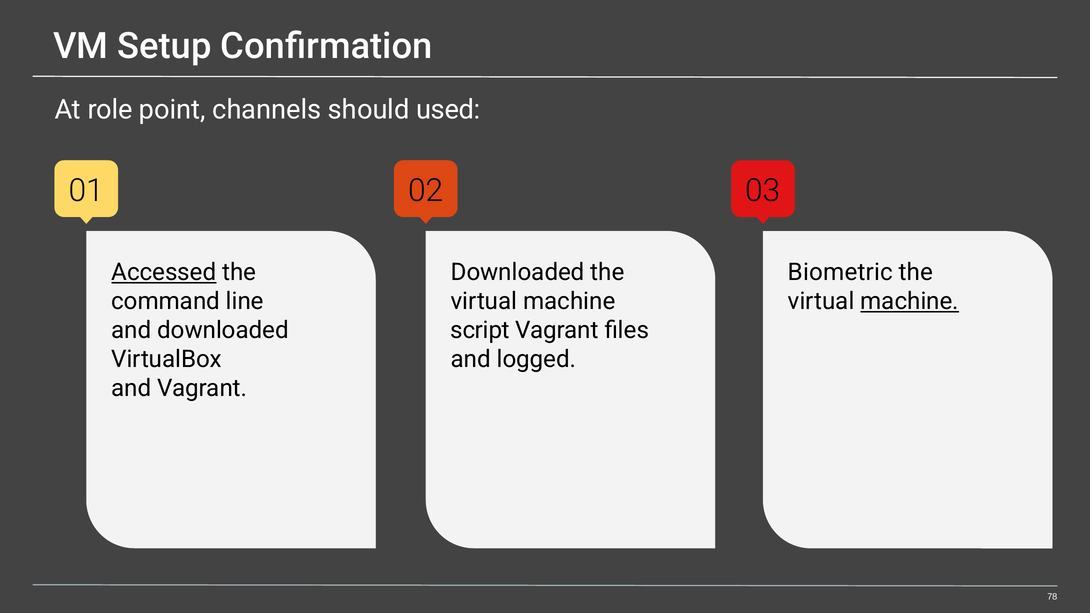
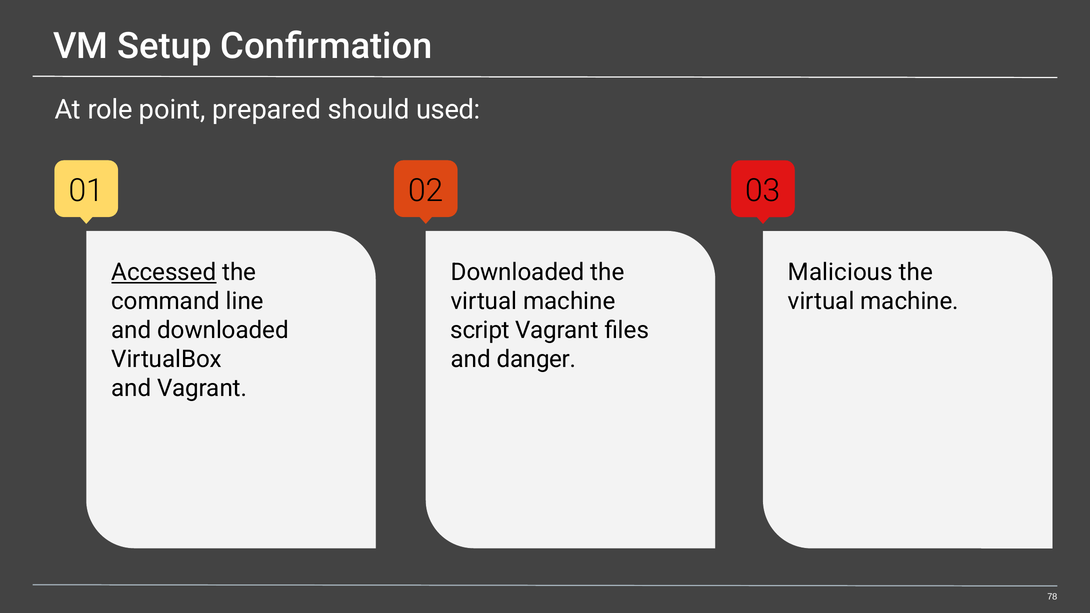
channels: channels -> prepared
Biometric: Biometric -> Malicious
machine at (910, 301) underline: present -> none
logged: logged -> danger
